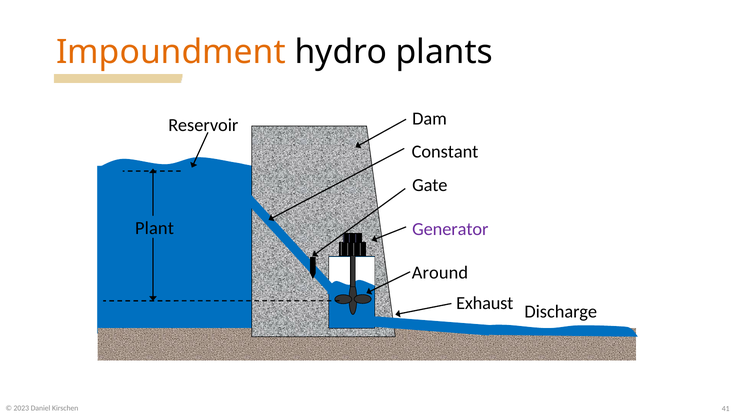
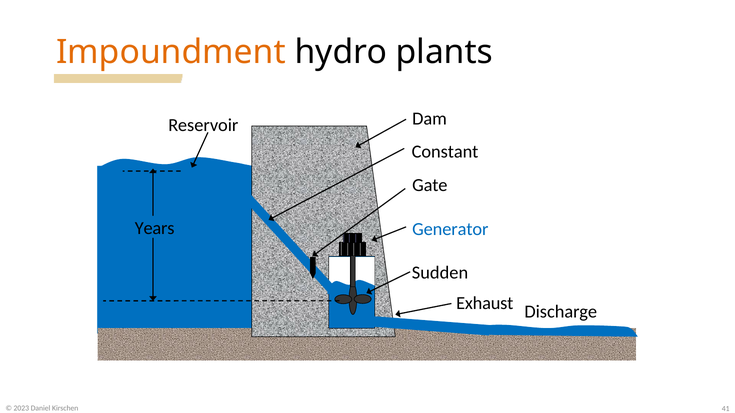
Plant: Plant -> Years
Generator colour: purple -> blue
Around: Around -> Sudden
